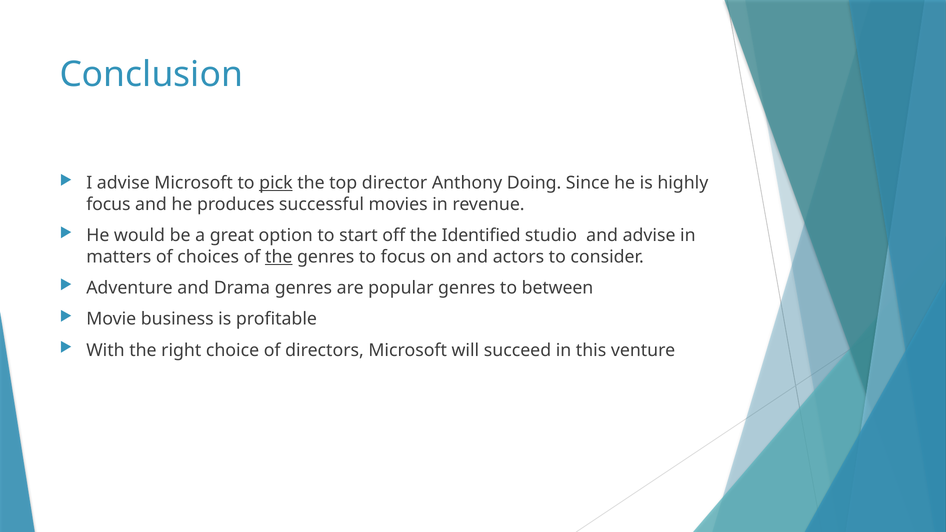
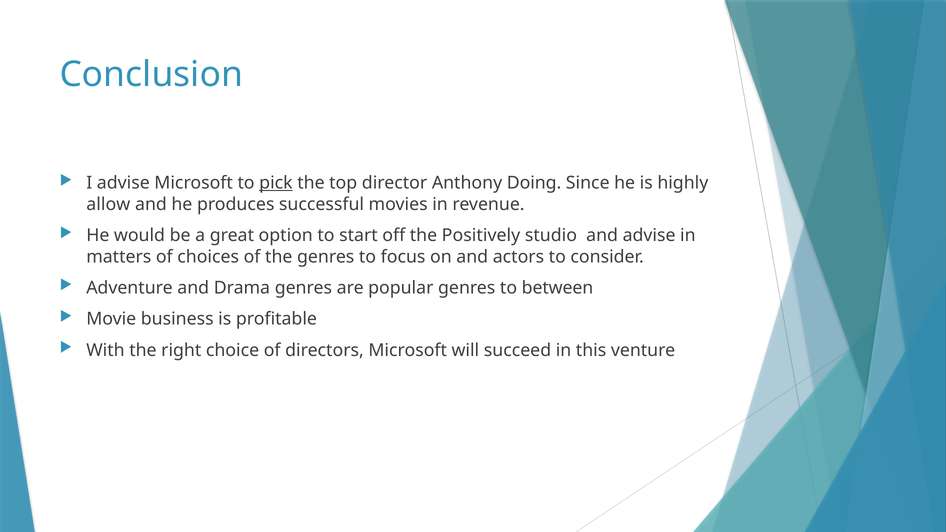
focus at (108, 204): focus -> allow
Identified: Identified -> Positively
the at (279, 257) underline: present -> none
